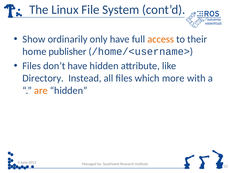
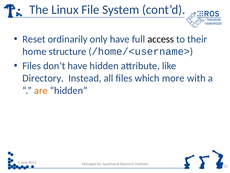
Show: Show -> Reset
access colour: orange -> black
publisher: publisher -> structure
